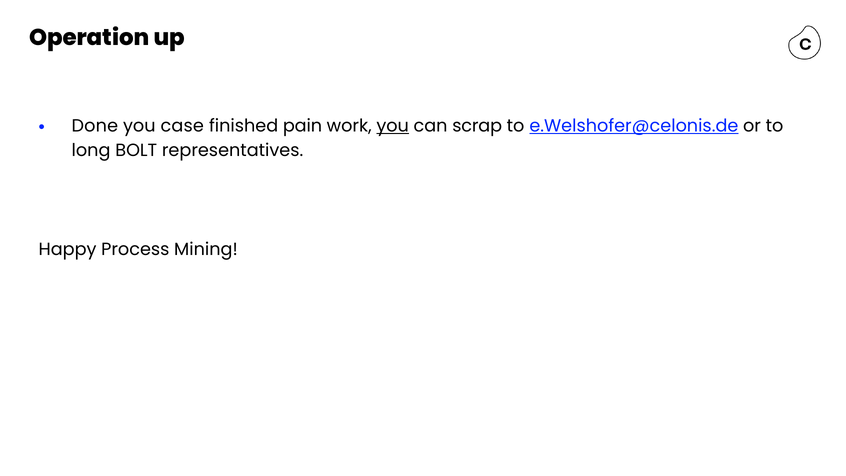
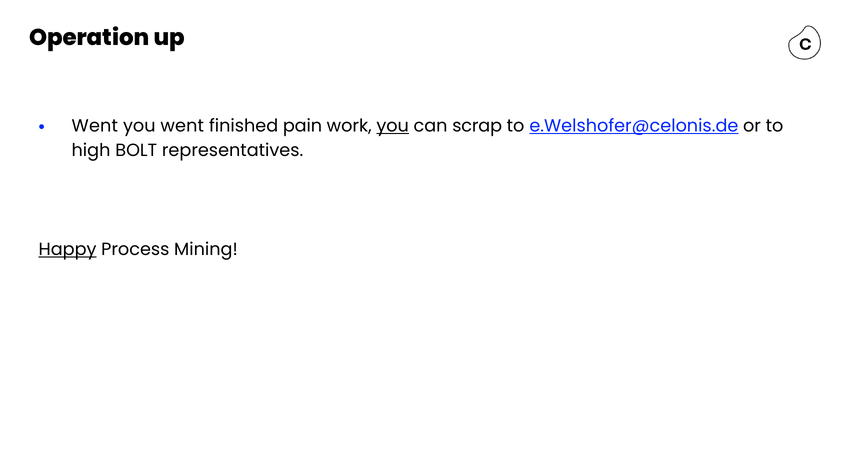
Done at (95, 126): Done -> Went
you case: case -> went
long: long -> high
Happy underline: none -> present
